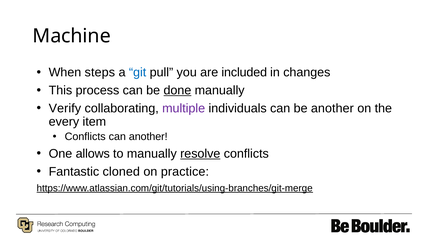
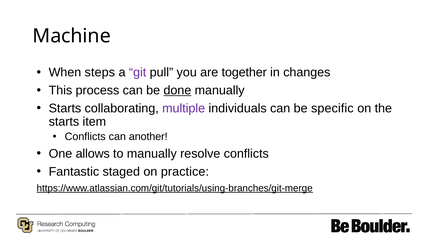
git colour: blue -> purple
included: included -> together
Verify at (65, 108): Verify -> Starts
be another: another -> specific
every at (64, 122): every -> starts
resolve underline: present -> none
cloned: cloned -> staged
